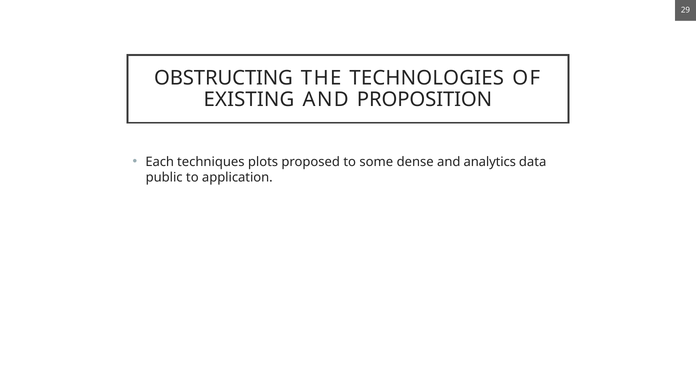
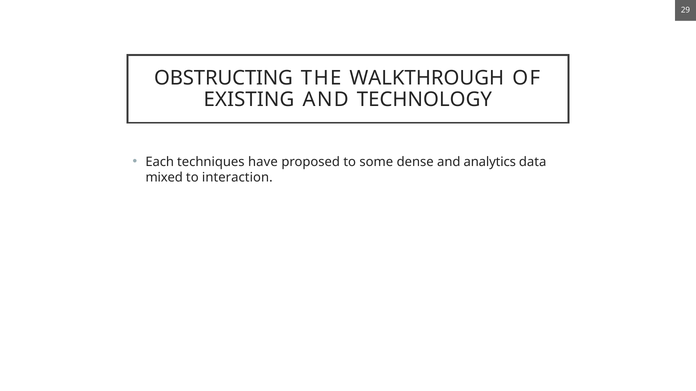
TECHNOLOGIES: TECHNOLOGIES -> WALKTHROUGH
PROPOSITION: PROPOSITION -> TECHNOLOGY
plots: plots -> have
public: public -> mixed
application: application -> interaction
